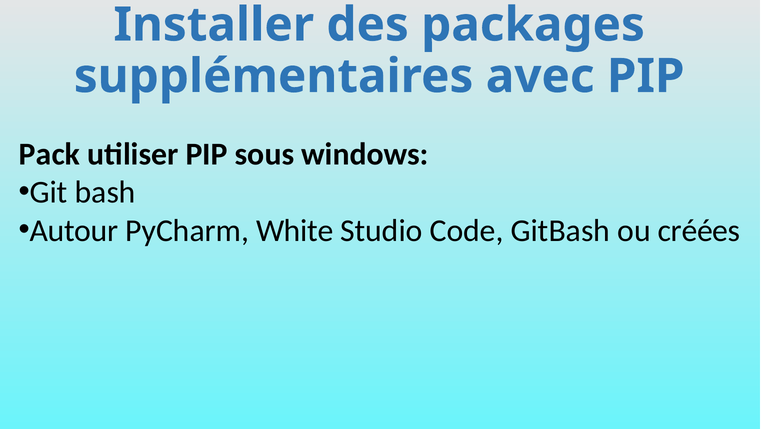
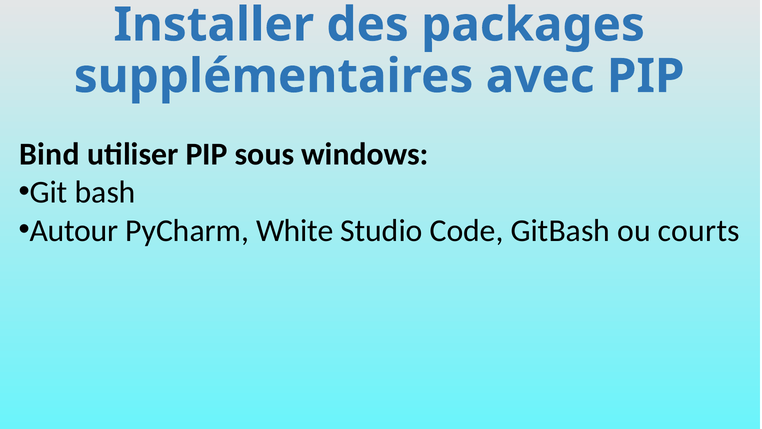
Pack: Pack -> Bind
créées: créées -> courts
